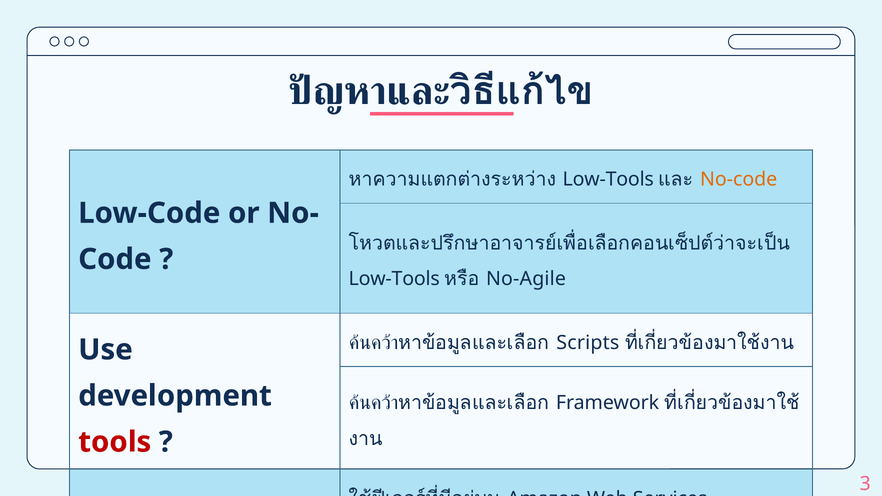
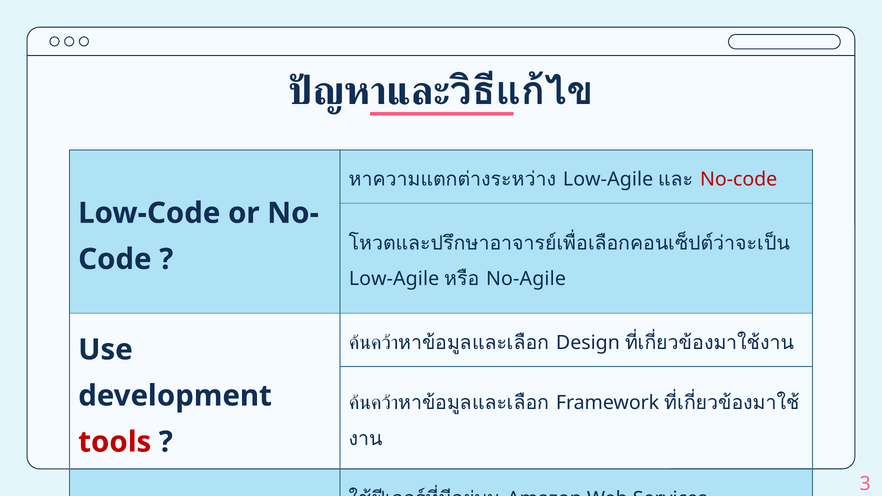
Low-Tools at (608, 179): Low-Tools -> Low-Agile
No-code colour: orange -> red
Low-Tools at (394, 279): Low-Tools -> Low-Agile
Scripts at (588, 343): Scripts -> Design
